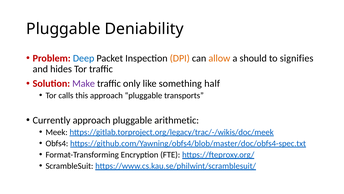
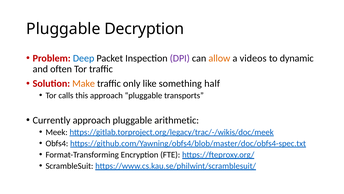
Deniability: Deniability -> Decryption
DPI colour: orange -> purple
should: should -> videos
signifies: signifies -> dynamic
hides: hides -> often
Make colour: purple -> orange
